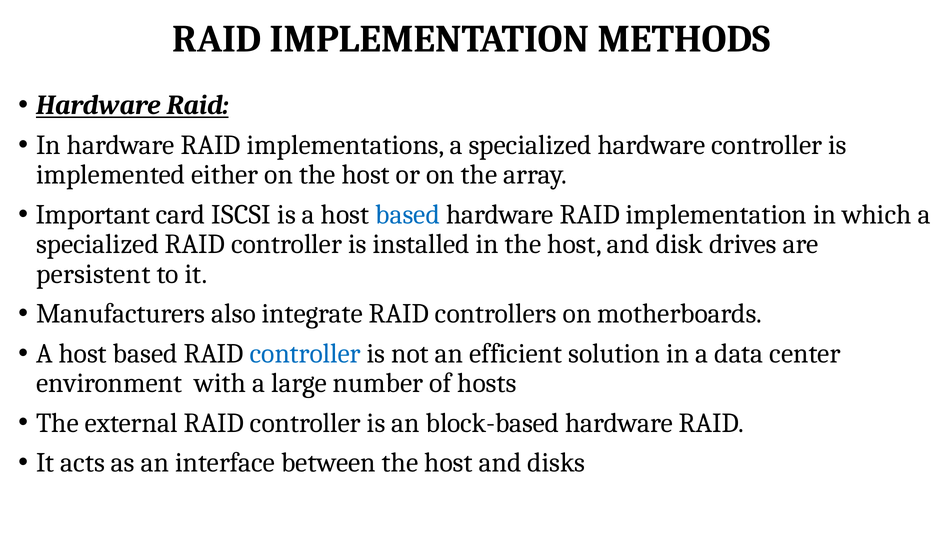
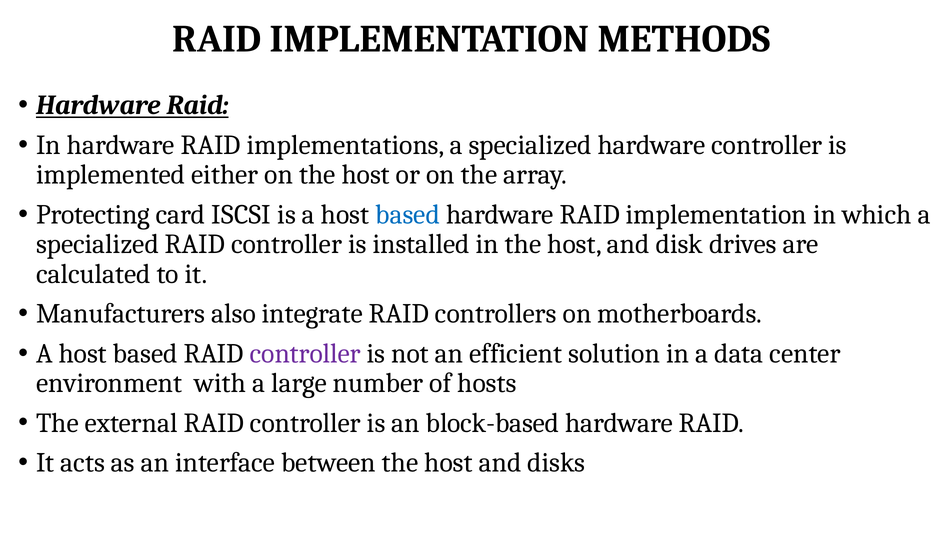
Important: Important -> Protecting
persistent: persistent -> calculated
controller at (305, 353) colour: blue -> purple
